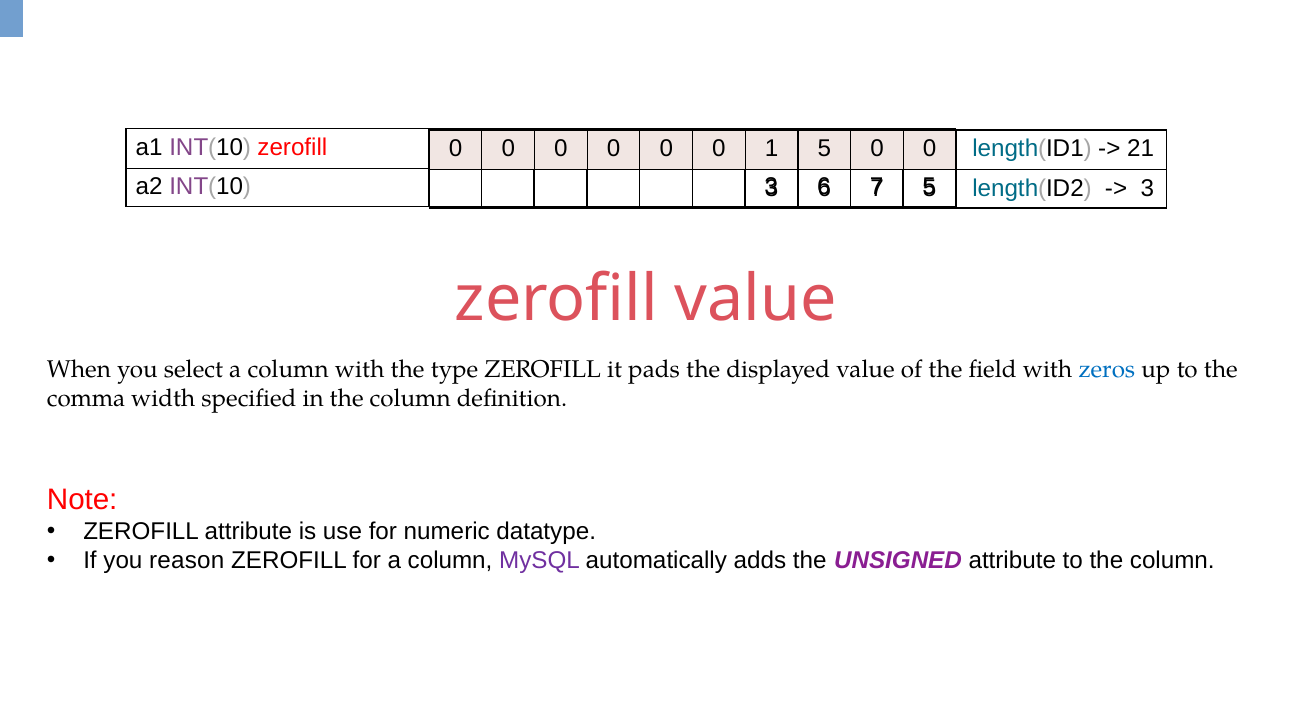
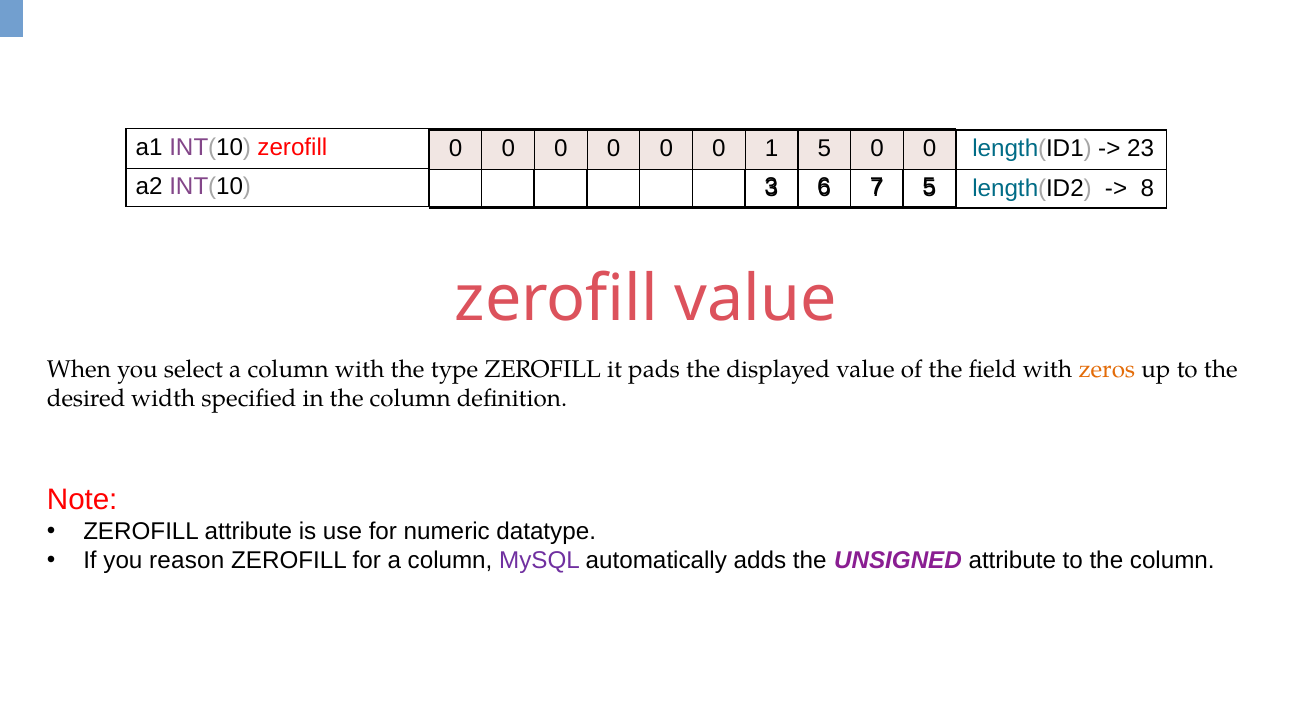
21: 21 -> 23
3 at (1147, 188): 3 -> 8
zeros colour: blue -> orange
comma: comma -> desired
